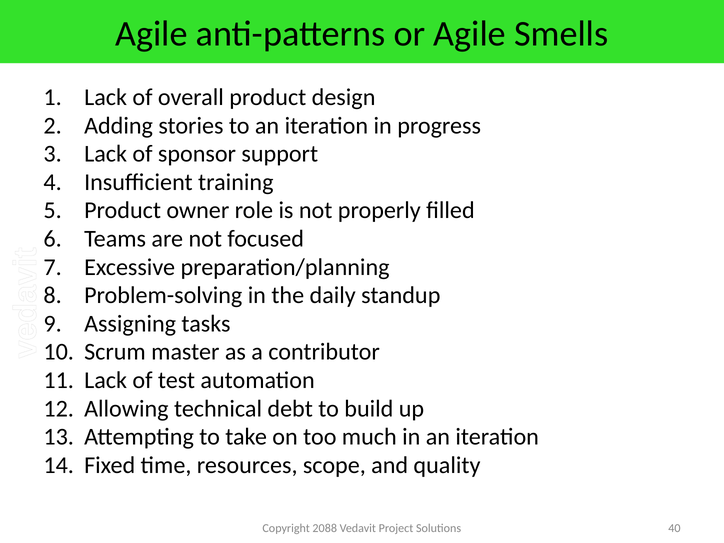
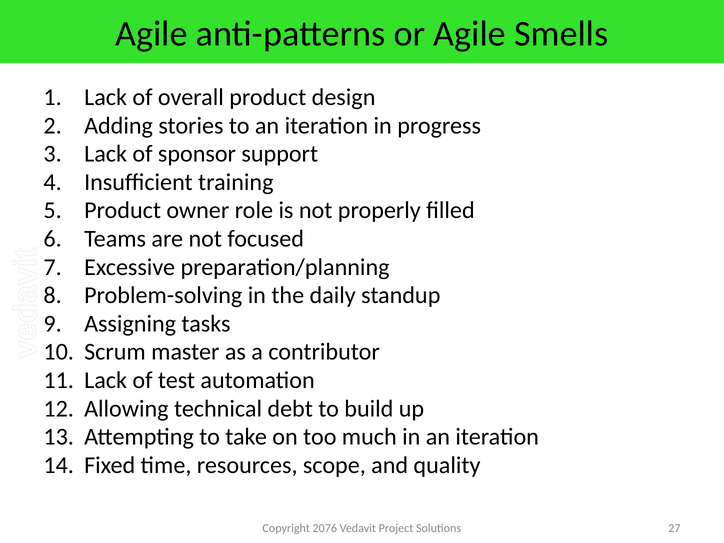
2088: 2088 -> 2076
40: 40 -> 27
